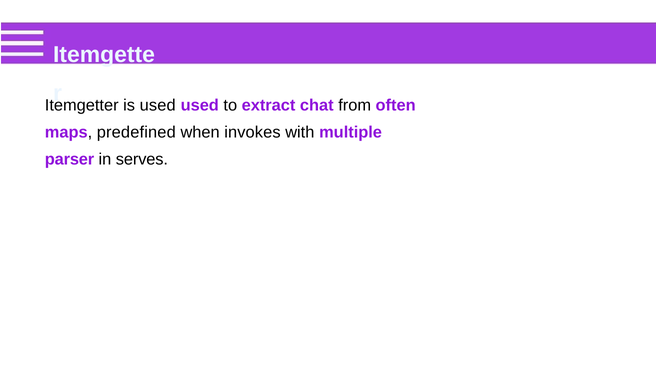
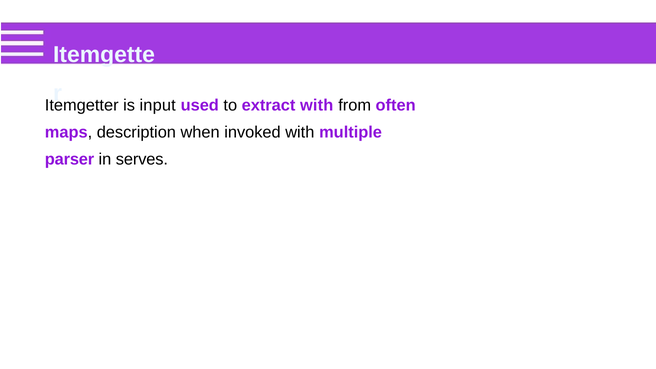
is used: used -> input
extract chat: chat -> with
predefined: predefined -> description
invokes: invokes -> invoked
